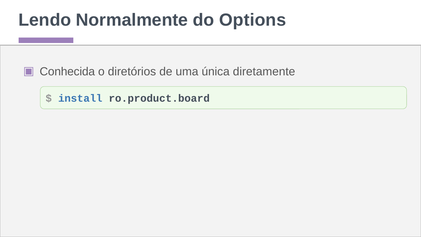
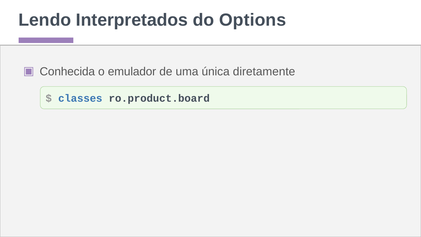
Normalmente: Normalmente -> Interpretados
diretórios: diretórios -> emulador
install: install -> classes
